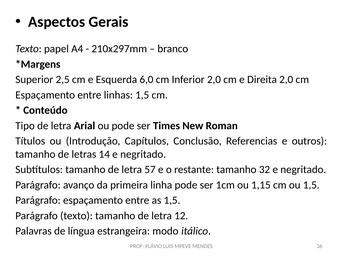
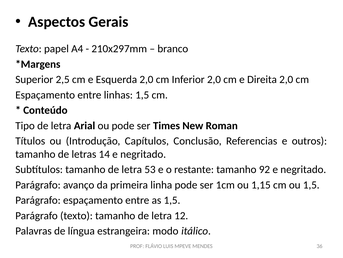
Esquerda 6,0: 6,0 -> 2,0
57: 57 -> 53
32: 32 -> 92
